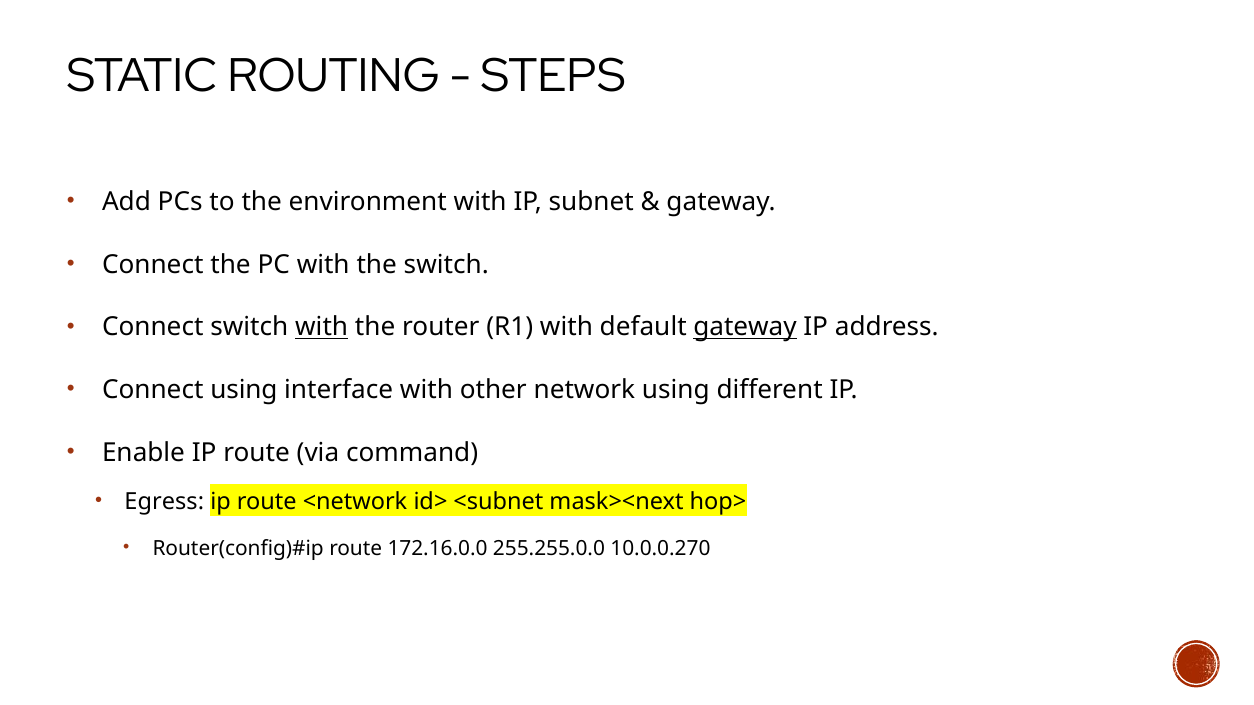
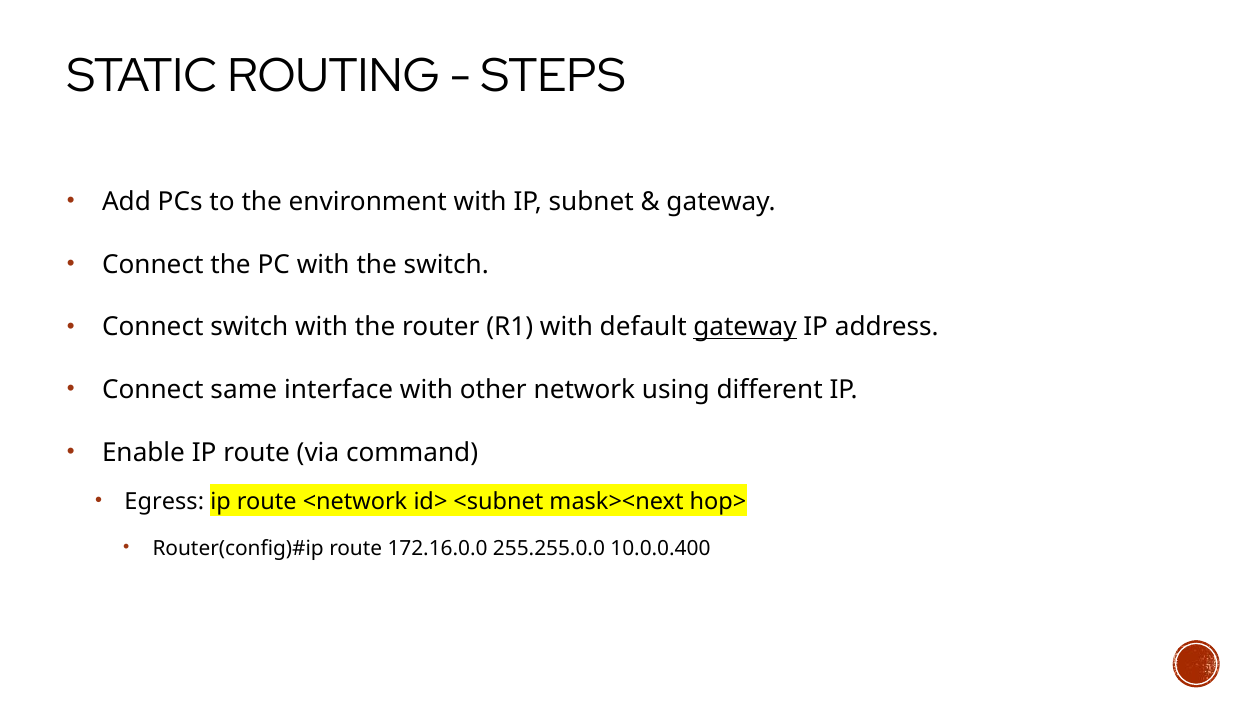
with at (322, 327) underline: present -> none
Connect using: using -> same
10.0.0.270: 10.0.0.270 -> 10.0.0.400
